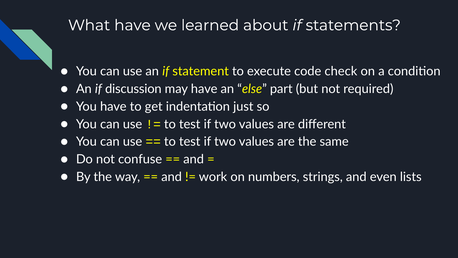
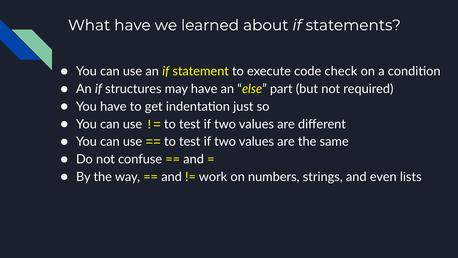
discussion: discussion -> structures
